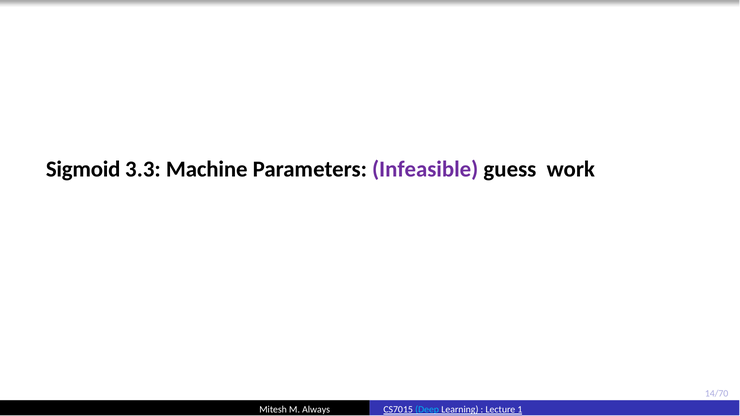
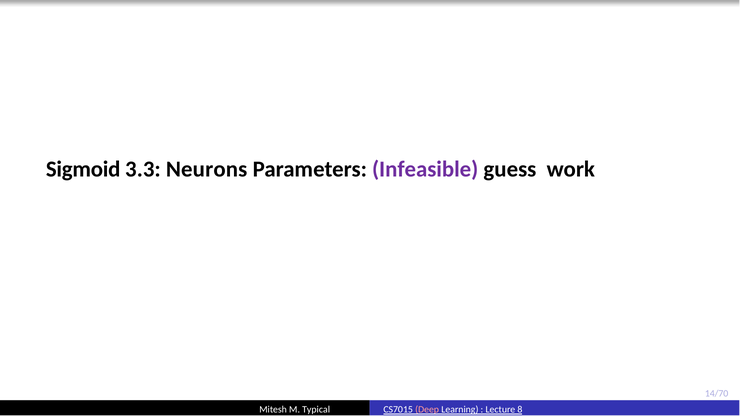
Machine: Machine -> Neurons
Always: Always -> Typical
Deep colour: light blue -> pink
1: 1 -> 8
